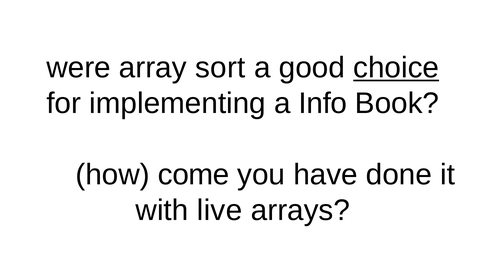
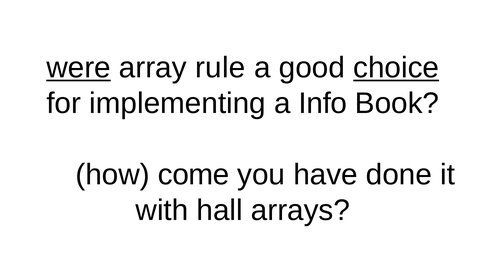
were underline: none -> present
sort: sort -> rule
live: live -> hall
